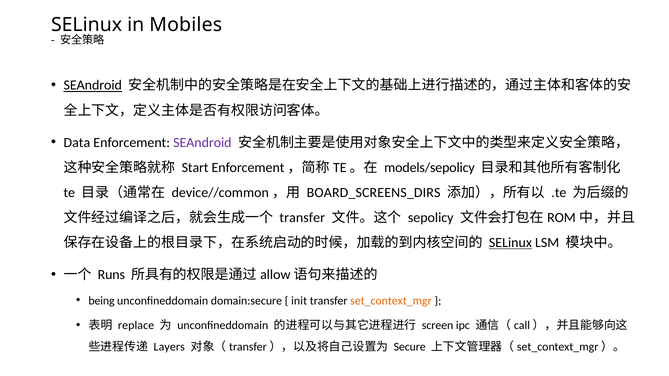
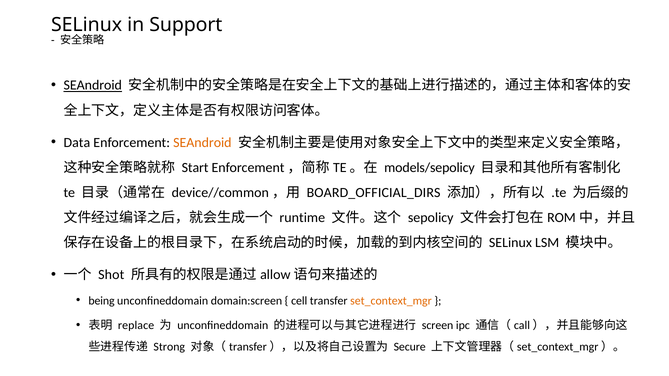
Mobiles: Mobiles -> Support
SEAndroid at (202, 143) colour: purple -> orange
BOARD_SCREENS_DIRS: BOARD_SCREENS_DIRS -> BOARD_OFFICIAL_DIRS
transfer at (302, 218): transfer -> runtime
SELinux at (510, 243) underline: present -> none
Runs: Runs -> Shot
domain:secure: domain:secure -> domain:screen
init: init -> cell
Layers: Layers -> Strong
